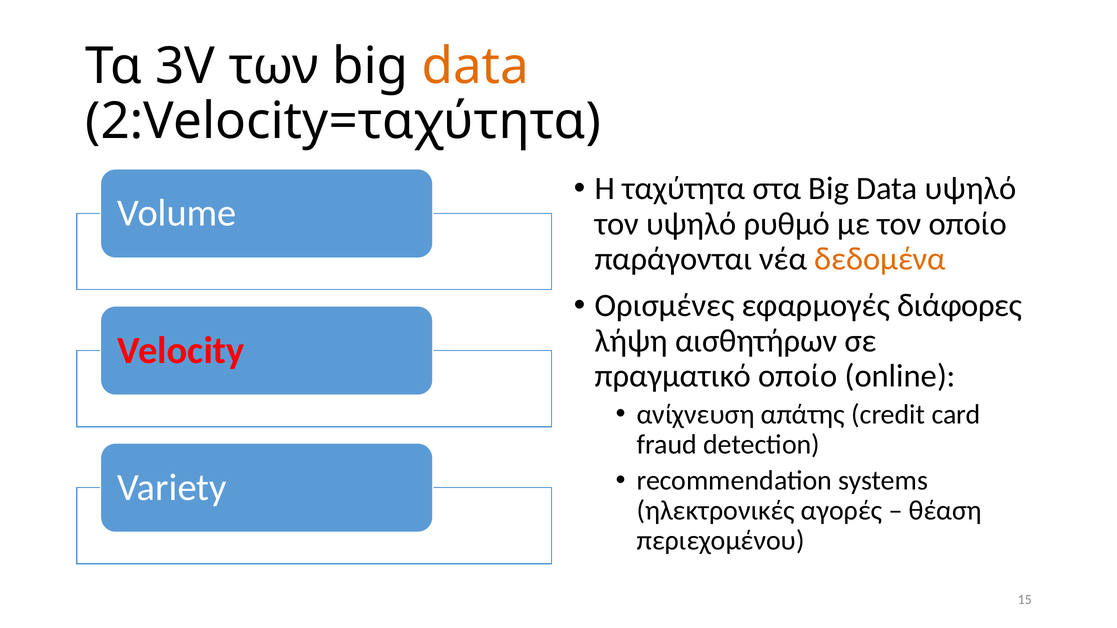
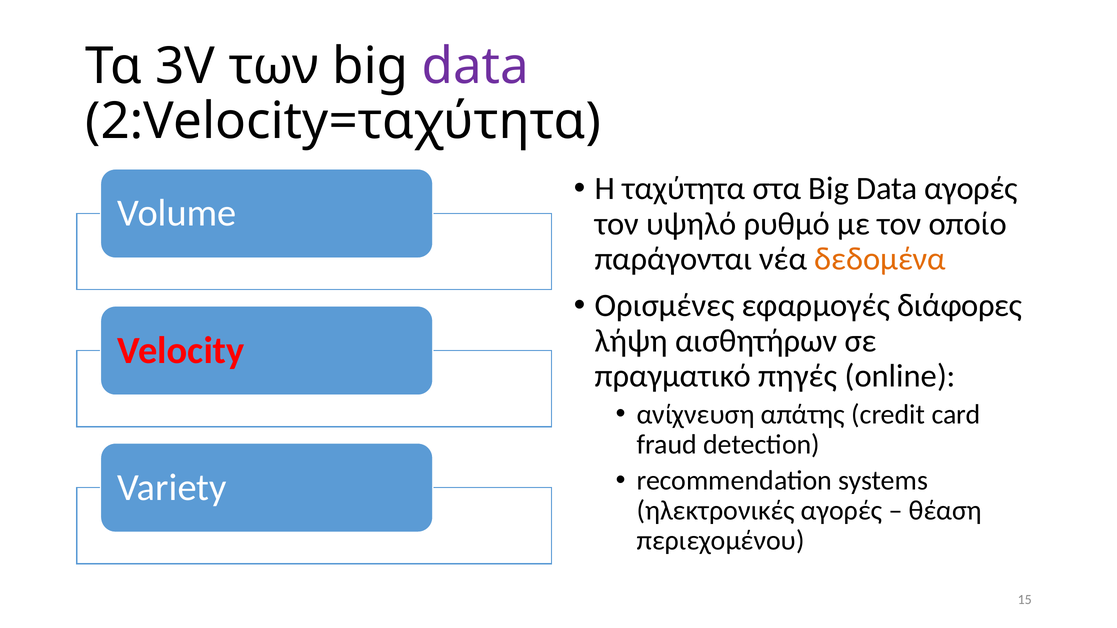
data at (475, 66) colour: orange -> purple
Data υψηλό: υψηλό -> αγορές
πραγματικό οποίο: οποίο -> πηγές
